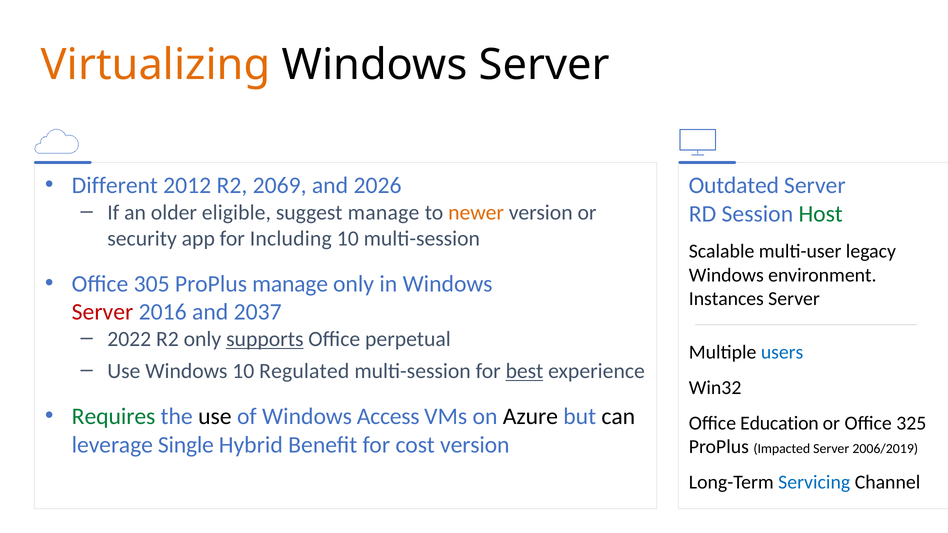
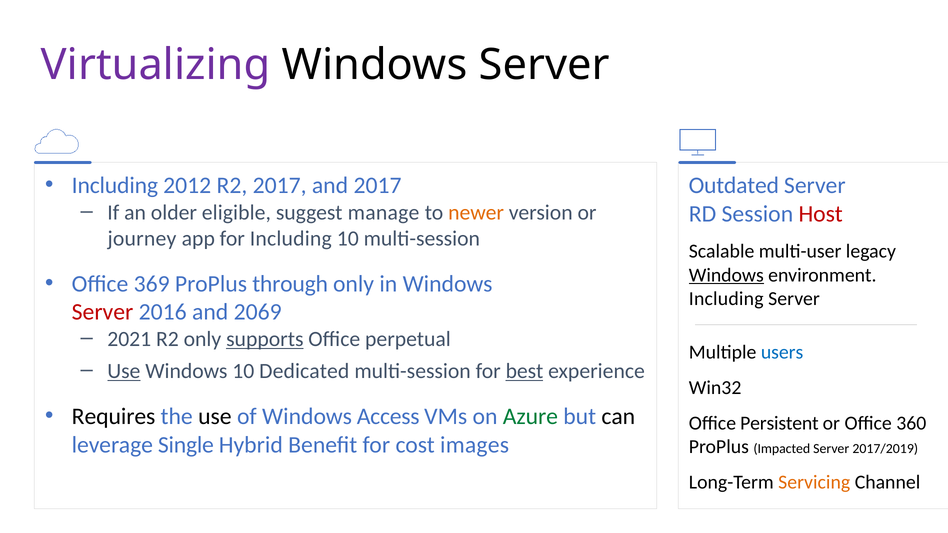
Virtualizing colour: orange -> purple
Different at (115, 185): Different -> Including
R2 2069: 2069 -> 2017
and 2026: 2026 -> 2017
Host colour: green -> red
security: security -> journey
Windows at (726, 275) underline: none -> present
305: 305 -> 369
ProPlus manage: manage -> through
Instances at (726, 299): Instances -> Including
2037: 2037 -> 2069
2022: 2022 -> 2021
Use at (124, 371) underline: none -> present
Regulated: Regulated -> Dedicated
Requires colour: green -> black
Azure colour: black -> green
Education: Education -> Persistent
325: 325 -> 360
cost version: version -> images
2006/2019: 2006/2019 -> 2017/2019
Servicing colour: blue -> orange
